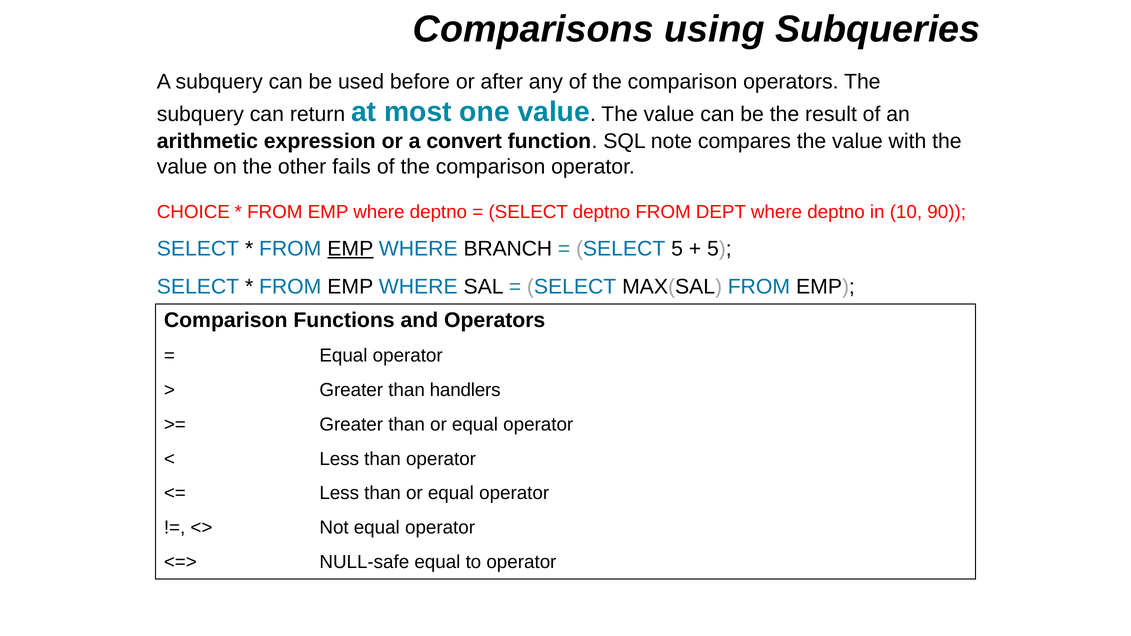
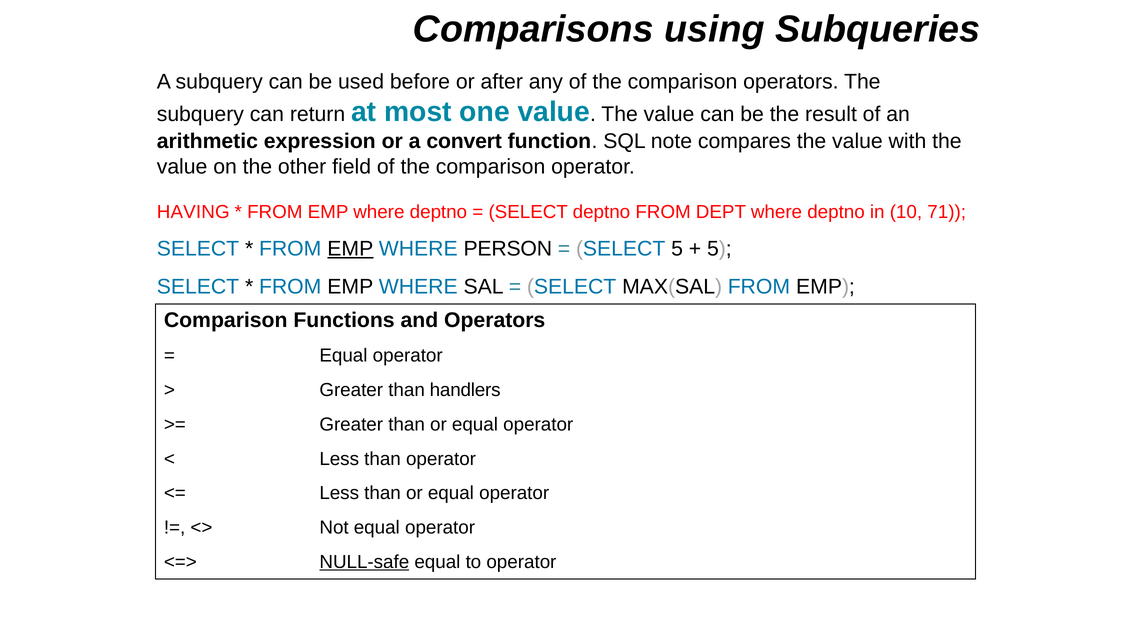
fails: fails -> field
CHOICE: CHOICE -> HAVING
90: 90 -> 71
BRANCH: BRANCH -> PERSON
NULL-safe underline: none -> present
